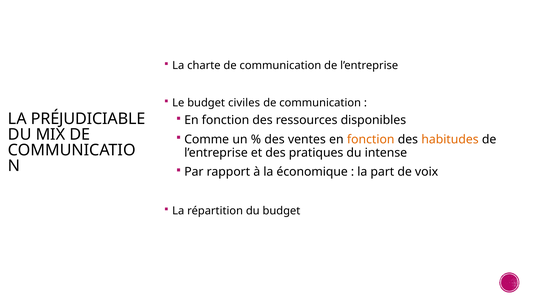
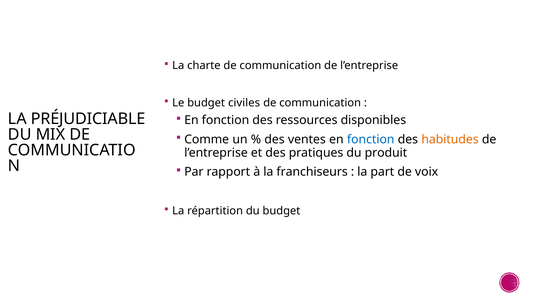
fonction at (371, 140) colour: orange -> blue
intense: intense -> produit
économique: économique -> franchiseurs
